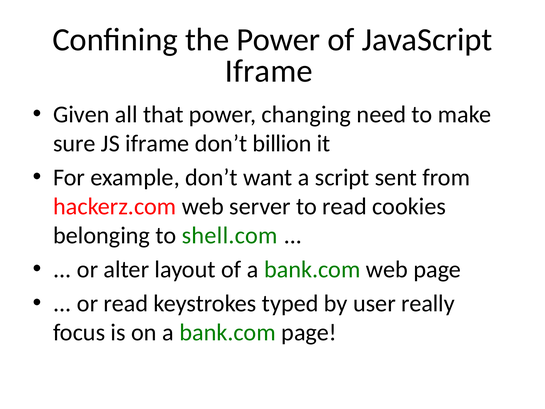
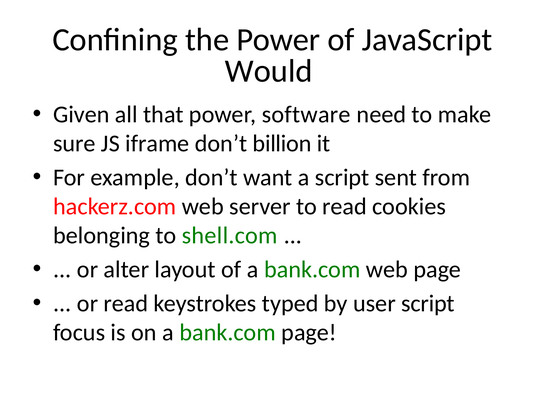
Iframe at (269, 71): Iframe -> Would
changing: changing -> software
user really: really -> script
